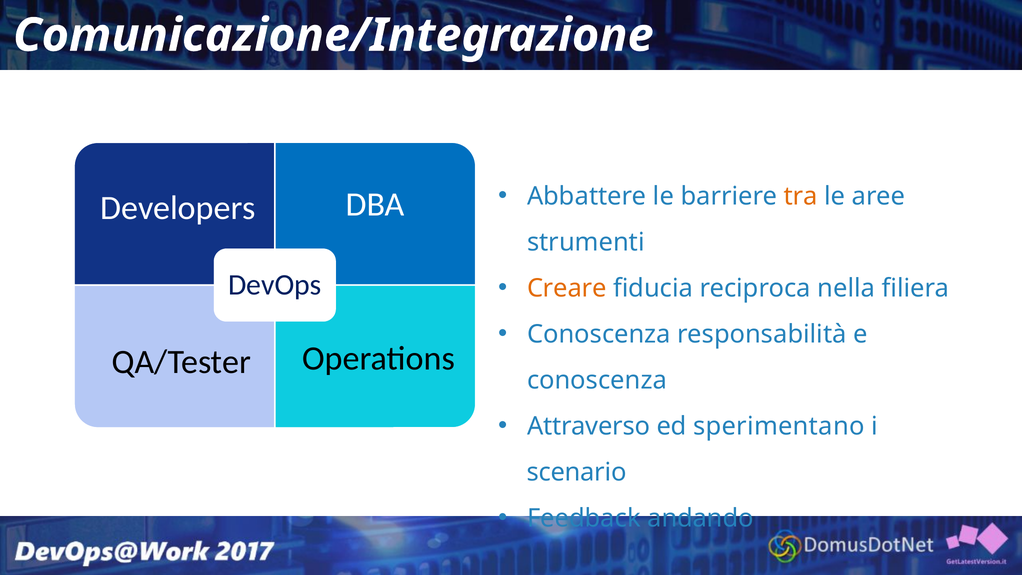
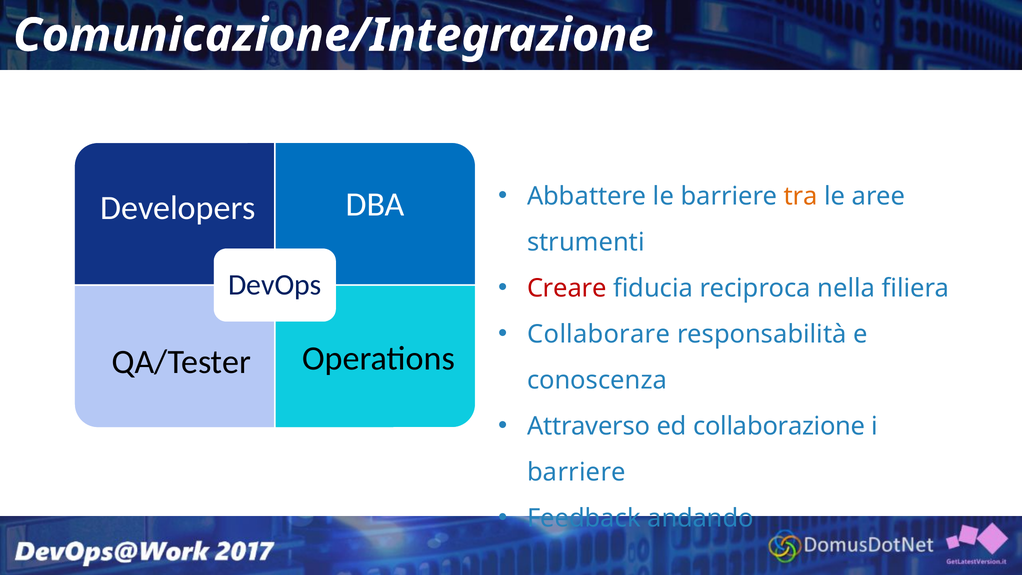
Creare colour: orange -> red
Conoscenza at (599, 334): Conoscenza -> Collaborare
sperimentano: sperimentano -> collaborazione
scenario at (577, 472): scenario -> barriere
